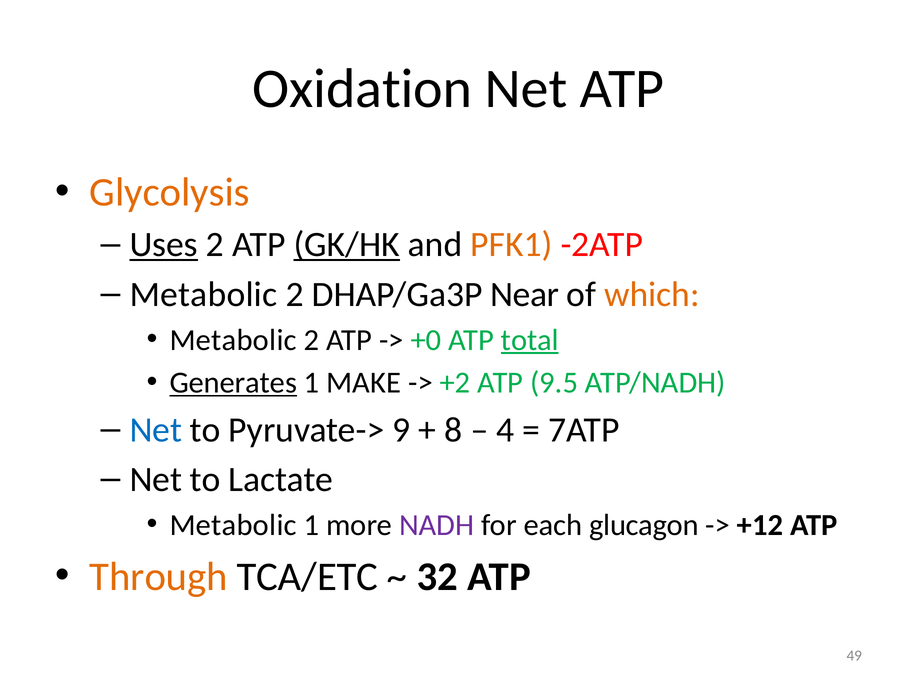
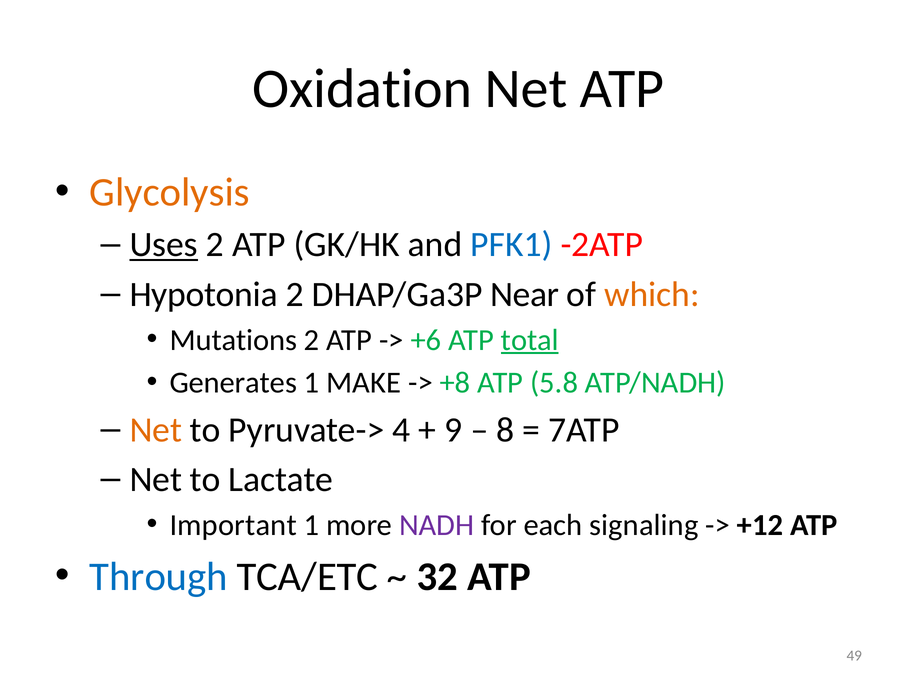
GK/HK underline: present -> none
PFK1 colour: orange -> blue
Metabolic at (203, 295): Metabolic -> Hypotonia
Metabolic at (233, 340): Metabolic -> Mutations
+0: +0 -> +6
Generates underline: present -> none
+2: +2 -> +8
9.5: 9.5 -> 5.8
Net at (156, 430) colour: blue -> orange
9: 9 -> 4
8: 8 -> 9
4: 4 -> 8
Metabolic at (233, 526): Metabolic -> Important
glucagon: glucagon -> signaling
Through colour: orange -> blue
